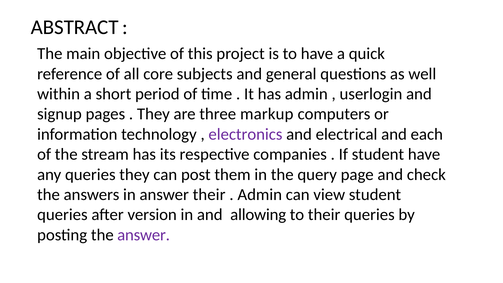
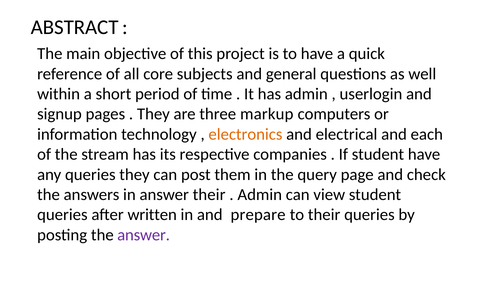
electronics colour: purple -> orange
version: version -> written
allowing: allowing -> prepare
